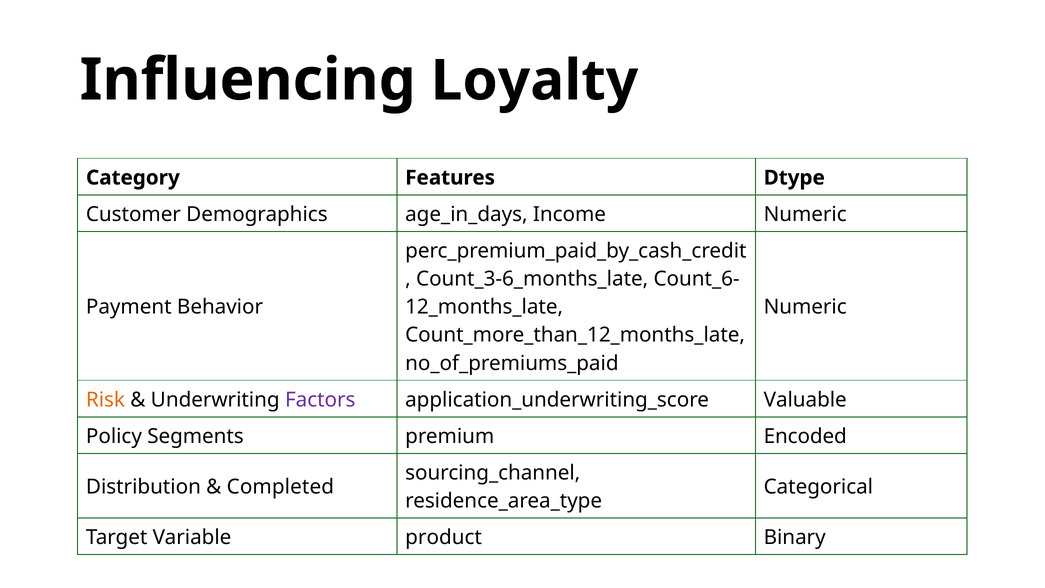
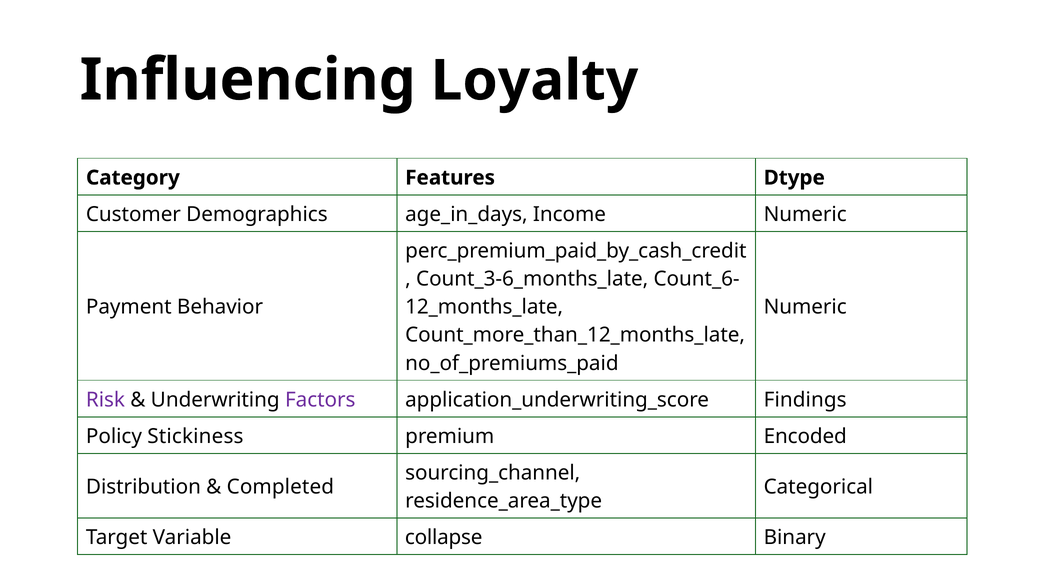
Risk colour: orange -> purple
Valuable: Valuable -> Findings
Segments: Segments -> Stickiness
product: product -> collapse
